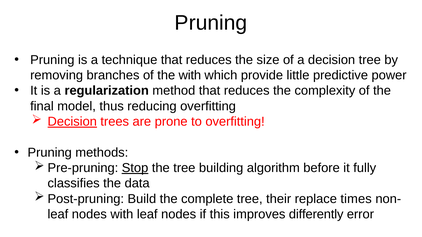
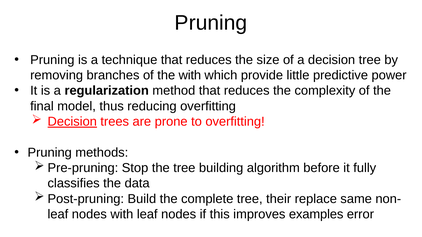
Stop underline: present -> none
times: times -> same
differently: differently -> examples
